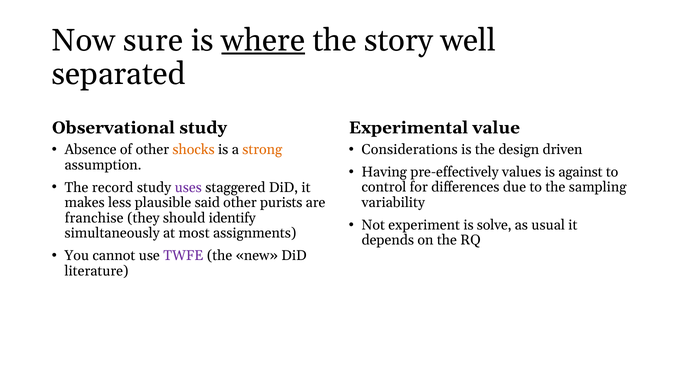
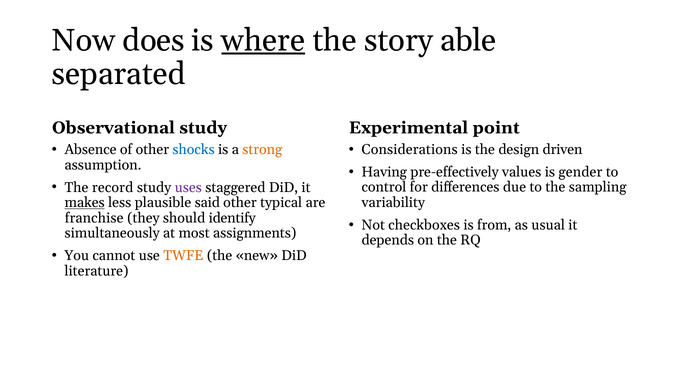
sure: sure -> does
well: well -> able
value: value -> point
shocks colour: orange -> blue
against: against -> gender
makes underline: none -> present
purists: purists -> typical
experiment: experiment -> checkboxes
solve: solve -> from
TWFE colour: purple -> orange
